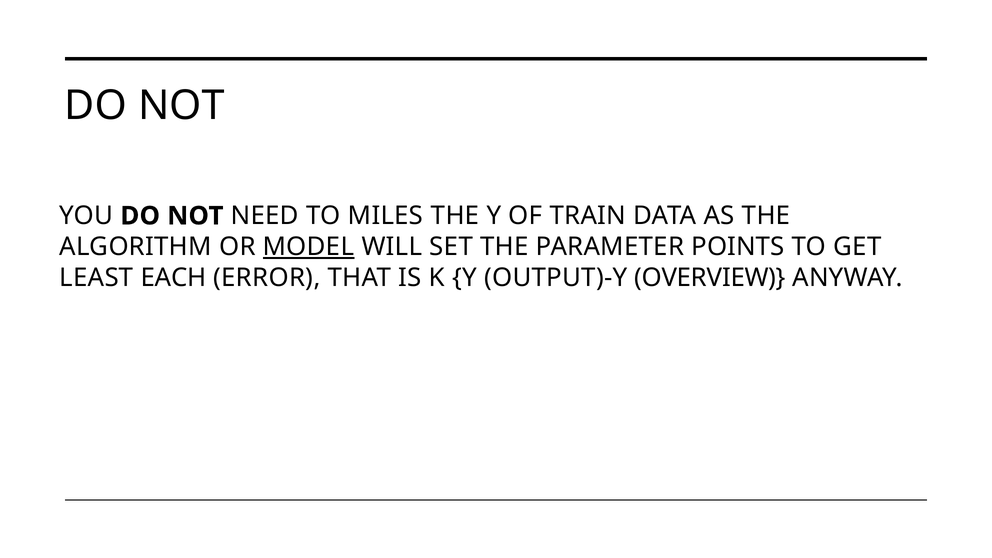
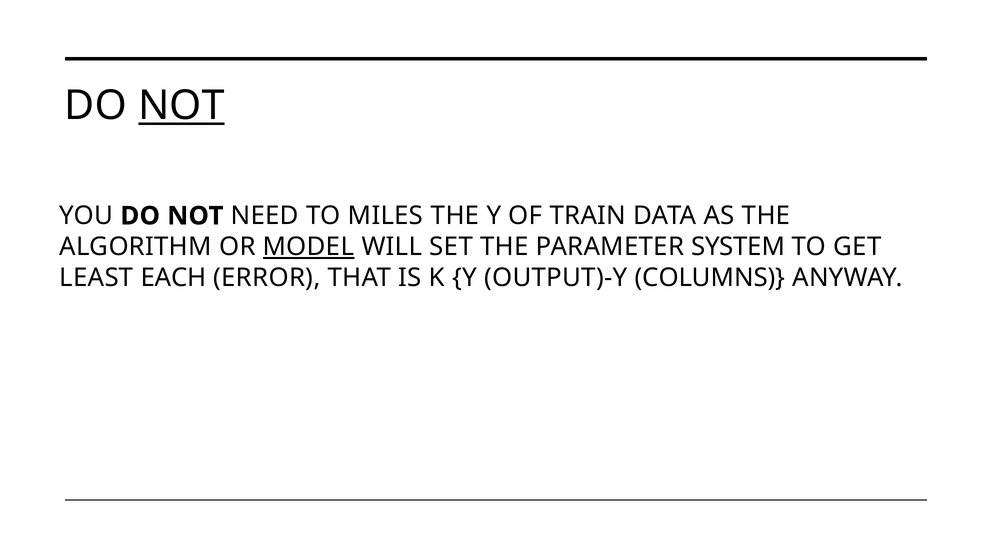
NOT at (181, 106) underline: none -> present
POINTS: POINTS -> SYSTEM
OVERVIEW: OVERVIEW -> COLUMNS
